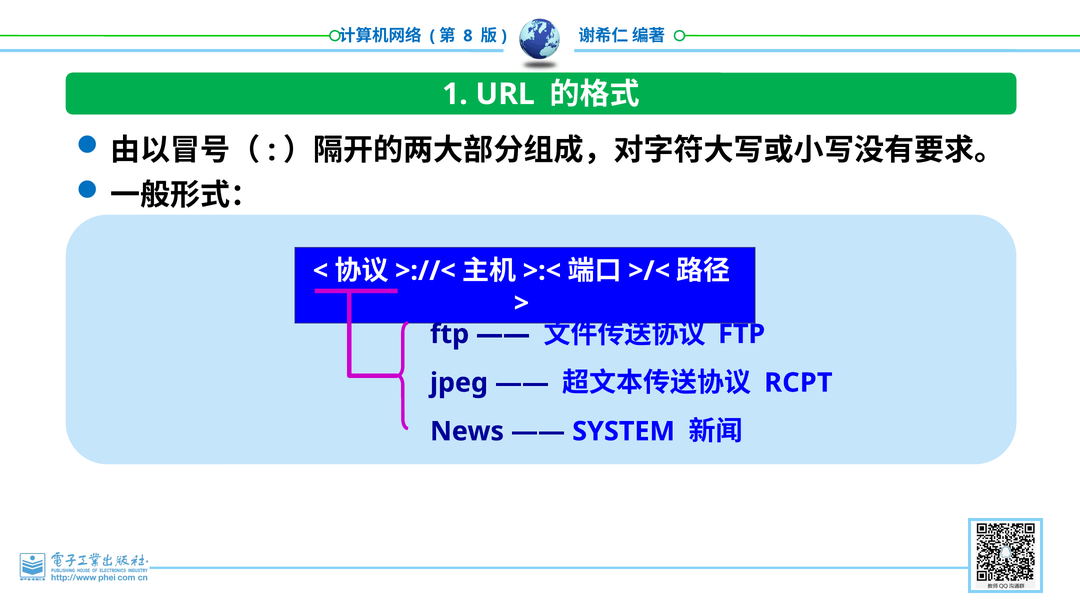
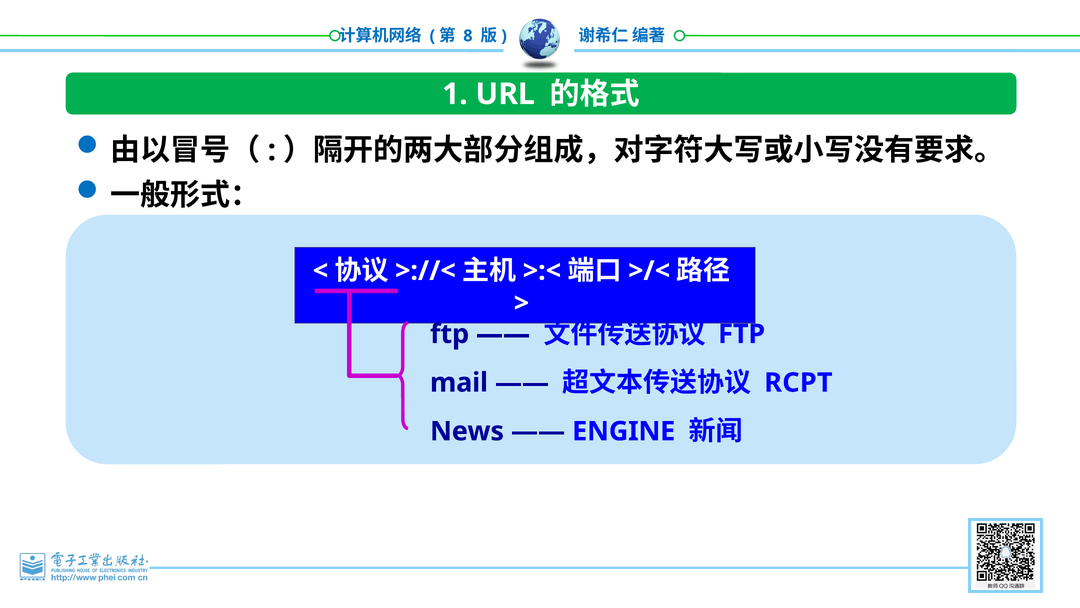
jpeg: jpeg -> mail
SYSTEM: SYSTEM -> ENGINE
